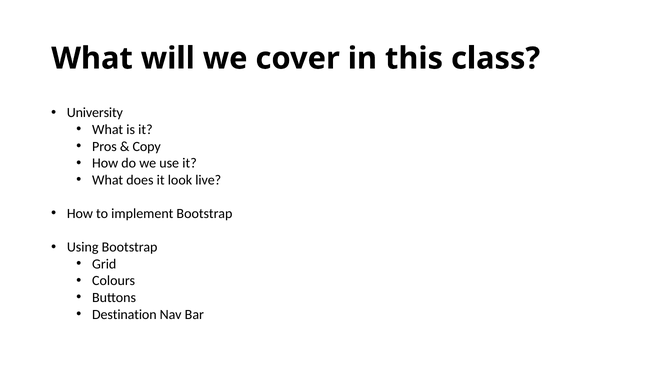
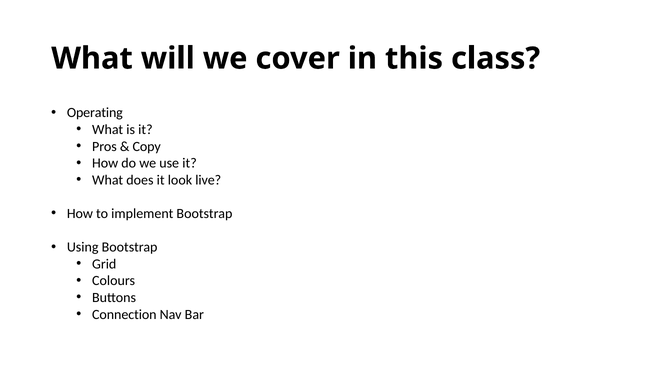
University: University -> Operating
Destination: Destination -> Connection
